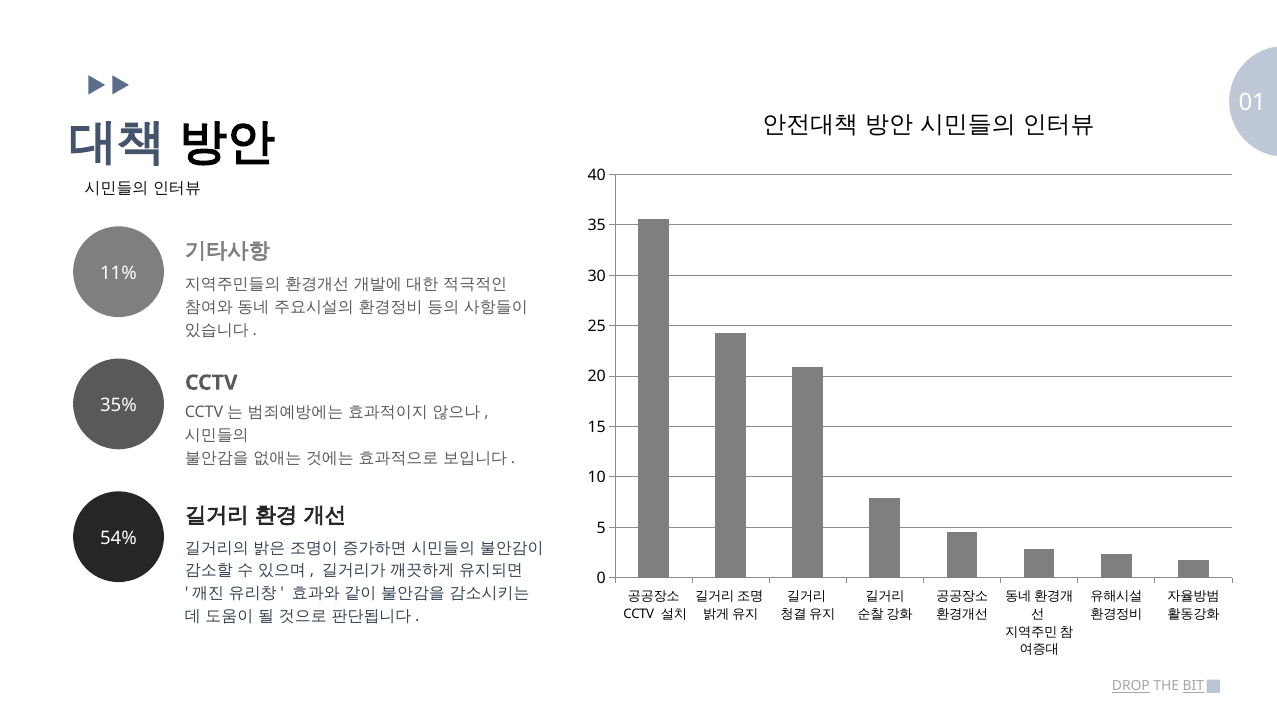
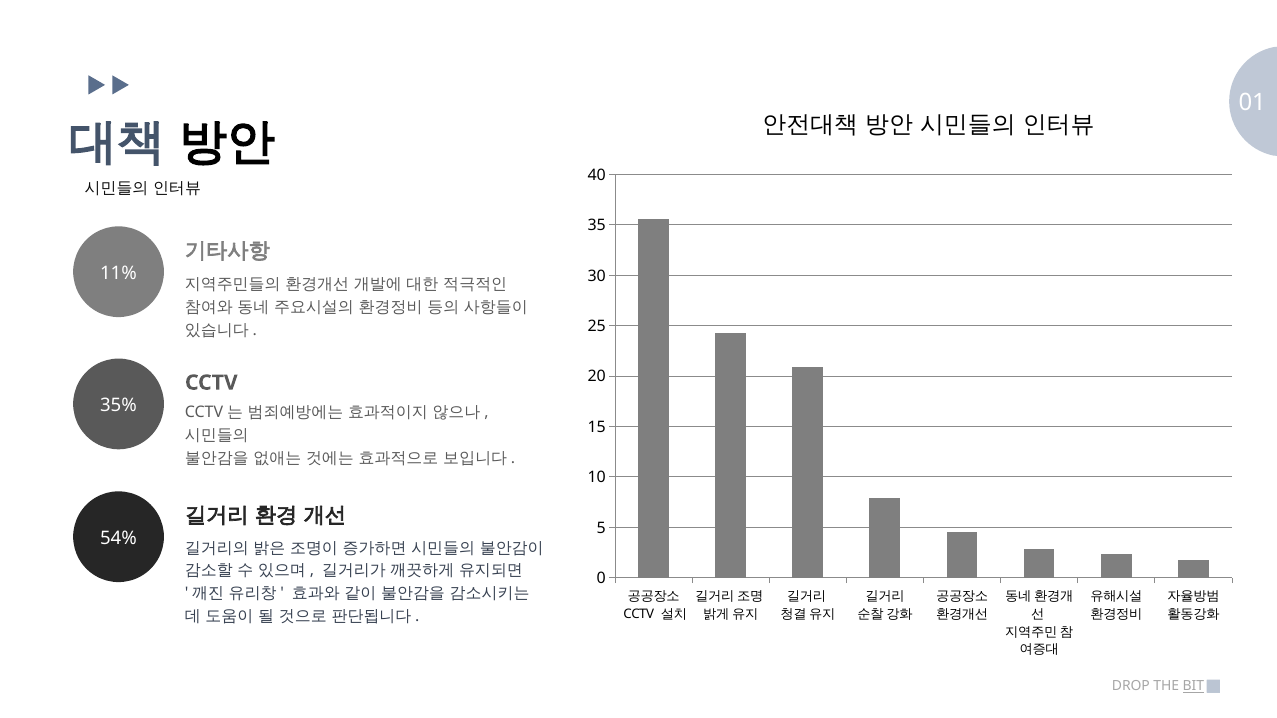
DROP underline: present -> none
